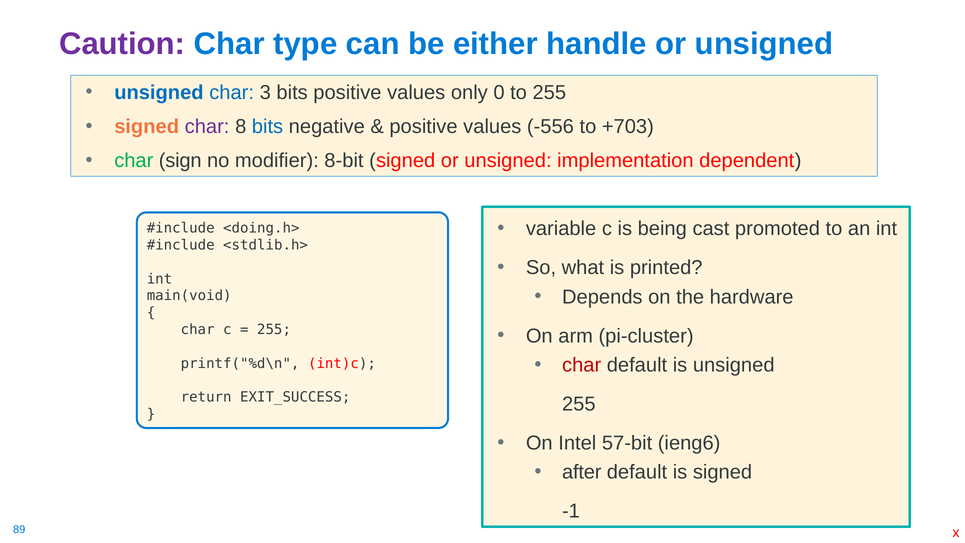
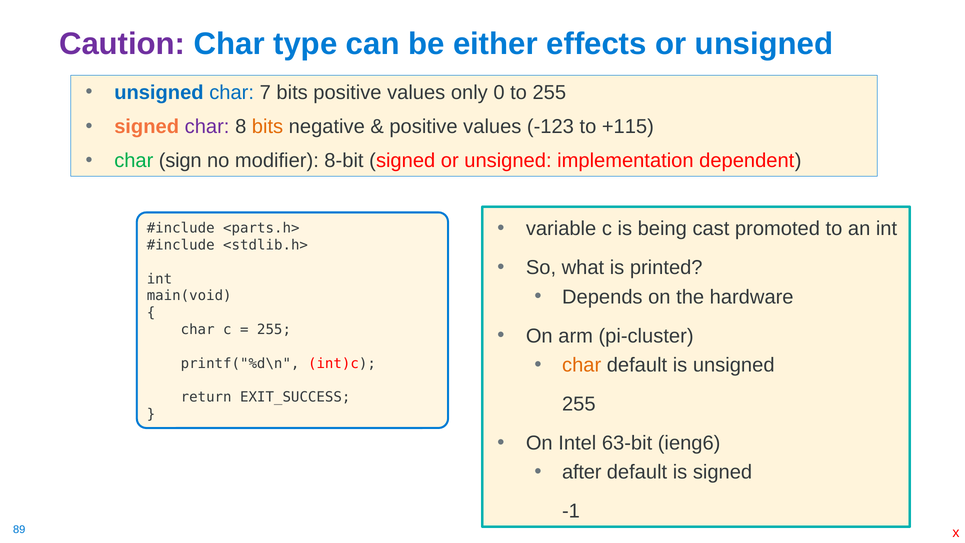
handle: handle -> effects
3: 3 -> 7
bits at (268, 127) colour: blue -> orange
-556: -556 -> -123
+703: +703 -> +115
<doing.h>: <doing.h> -> <parts.h>
char at (582, 365) colour: red -> orange
57-bit: 57-bit -> 63-bit
